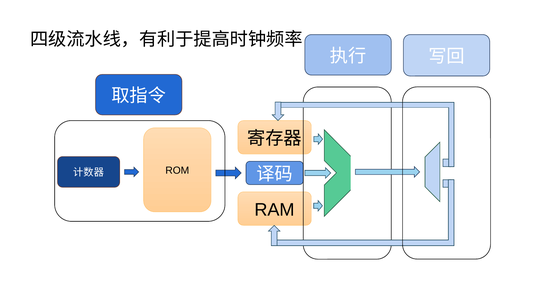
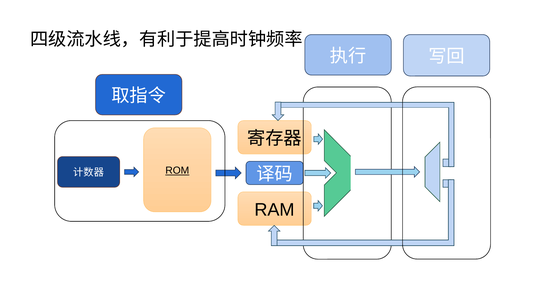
ROM underline: none -> present
